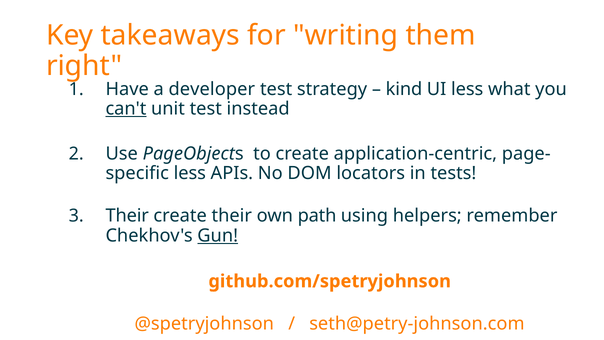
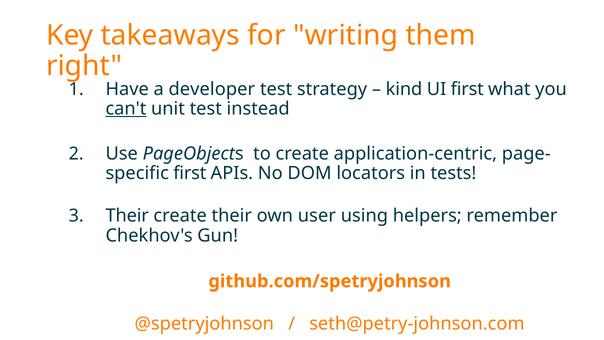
UI less: less -> first
less at (190, 173): less -> first
path: path -> user
Gun underline: present -> none
